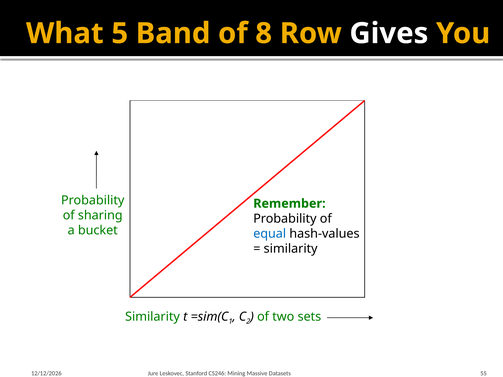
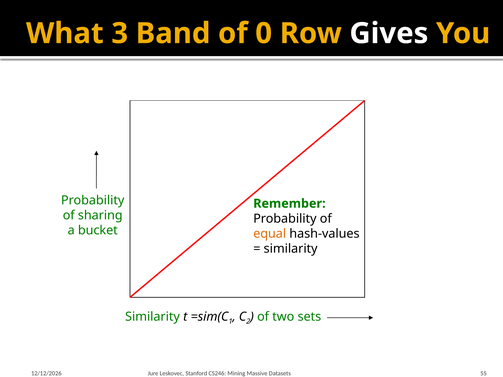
5: 5 -> 3
8: 8 -> 0
equal colour: blue -> orange
